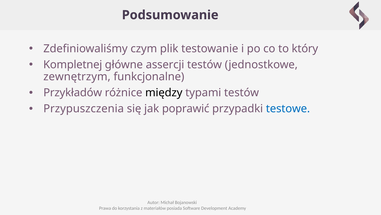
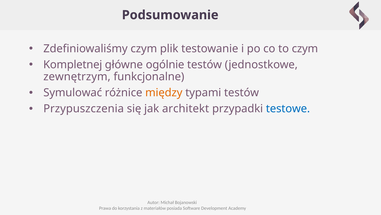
to który: który -> czym
assercji: assercji -> ogólnie
Przykładów: Przykładów -> Symulować
między colour: black -> orange
poprawić: poprawić -> architekt
